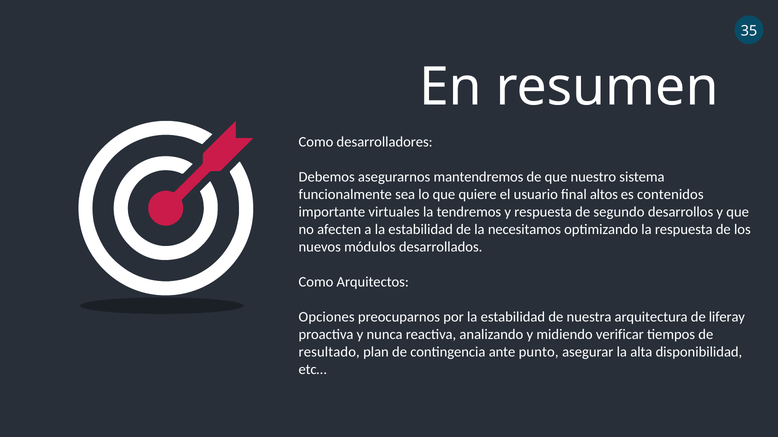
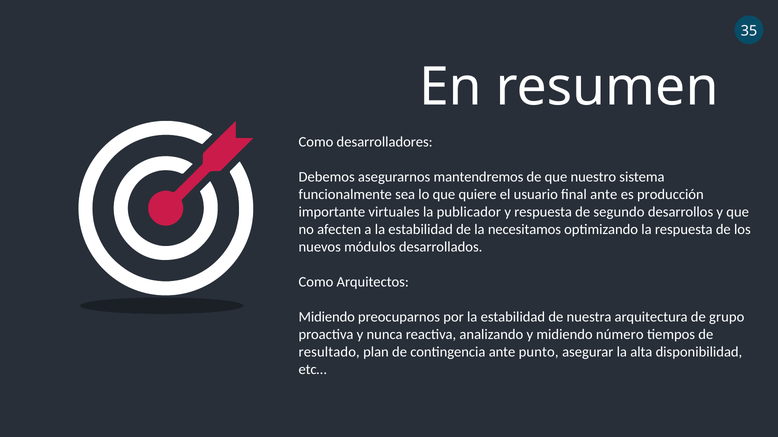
final altos: altos -> ante
contenidos: contenidos -> producción
tendremos: tendremos -> publicador
Opciones at (327, 317): Opciones -> Midiendo
liferay: liferay -> grupo
verificar: verificar -> número
